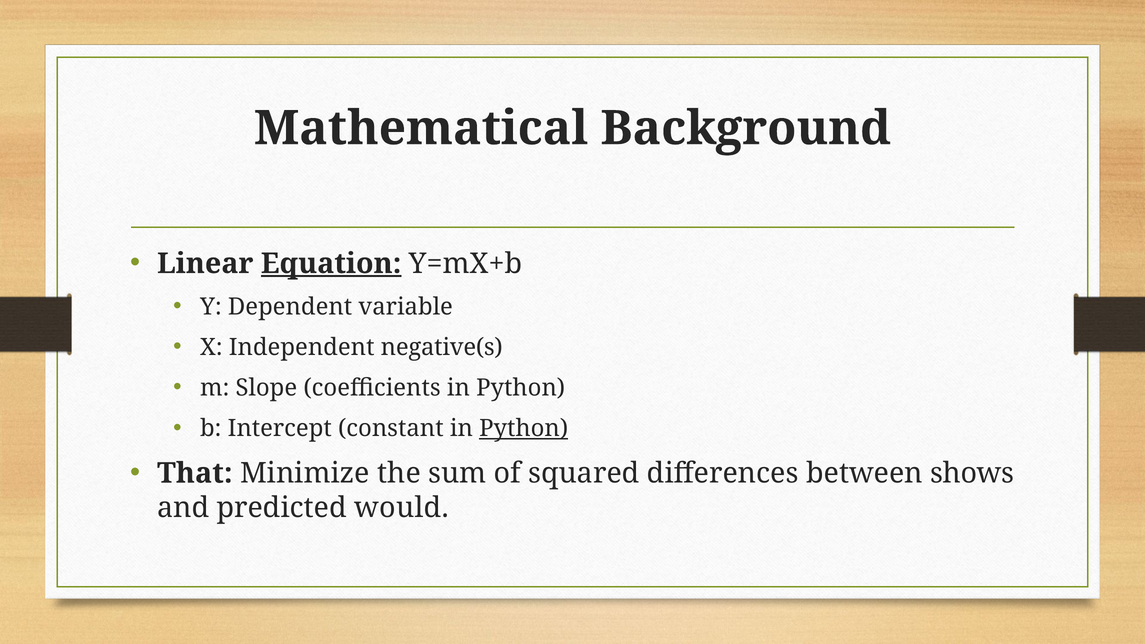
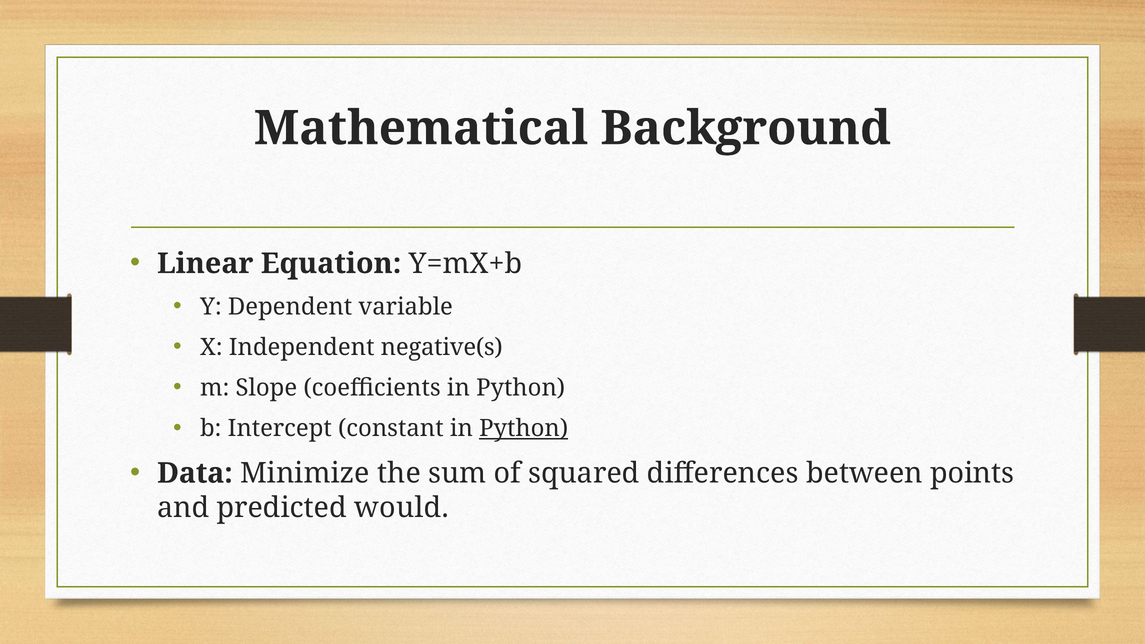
Equation underline: present -> none
That: That -> Data
shows: shows -> points
